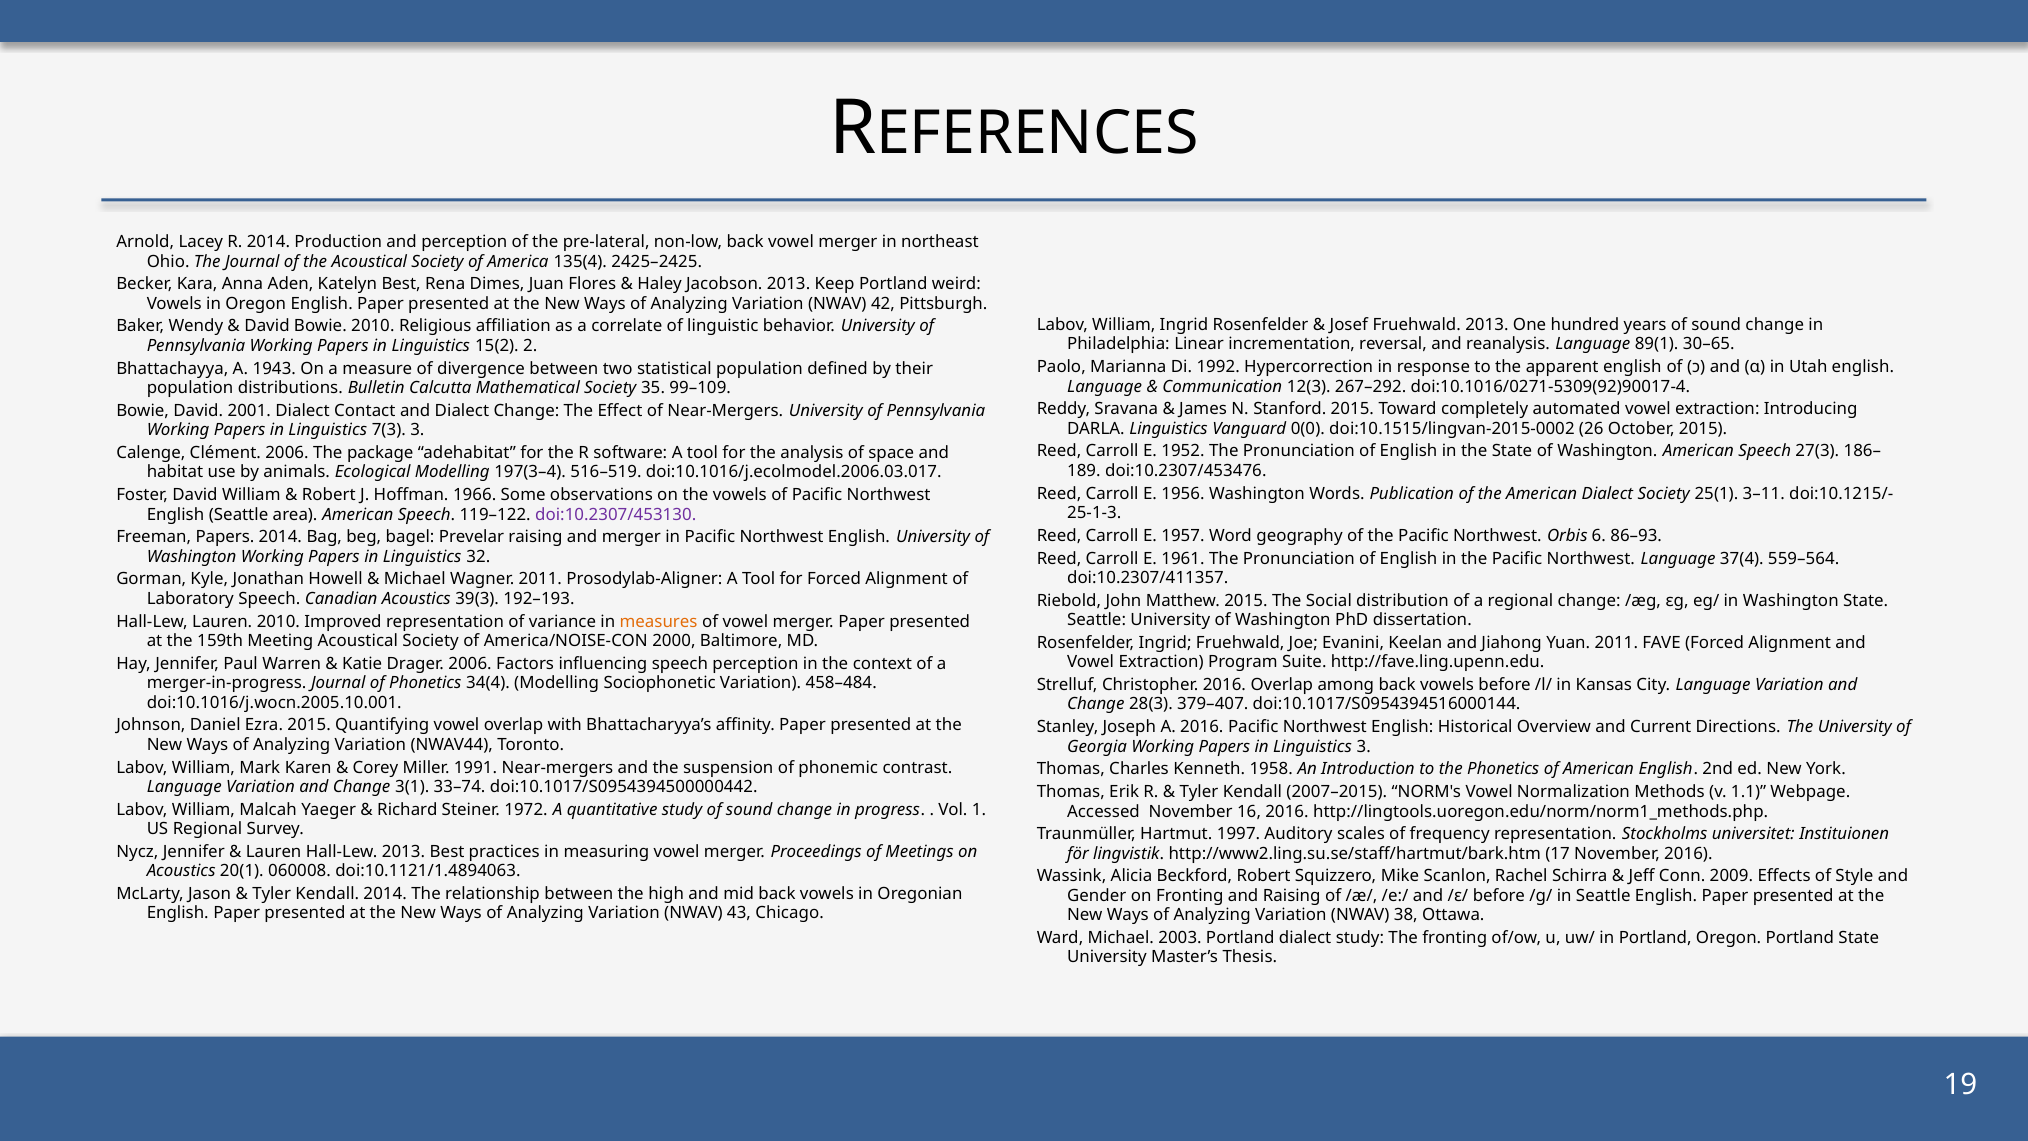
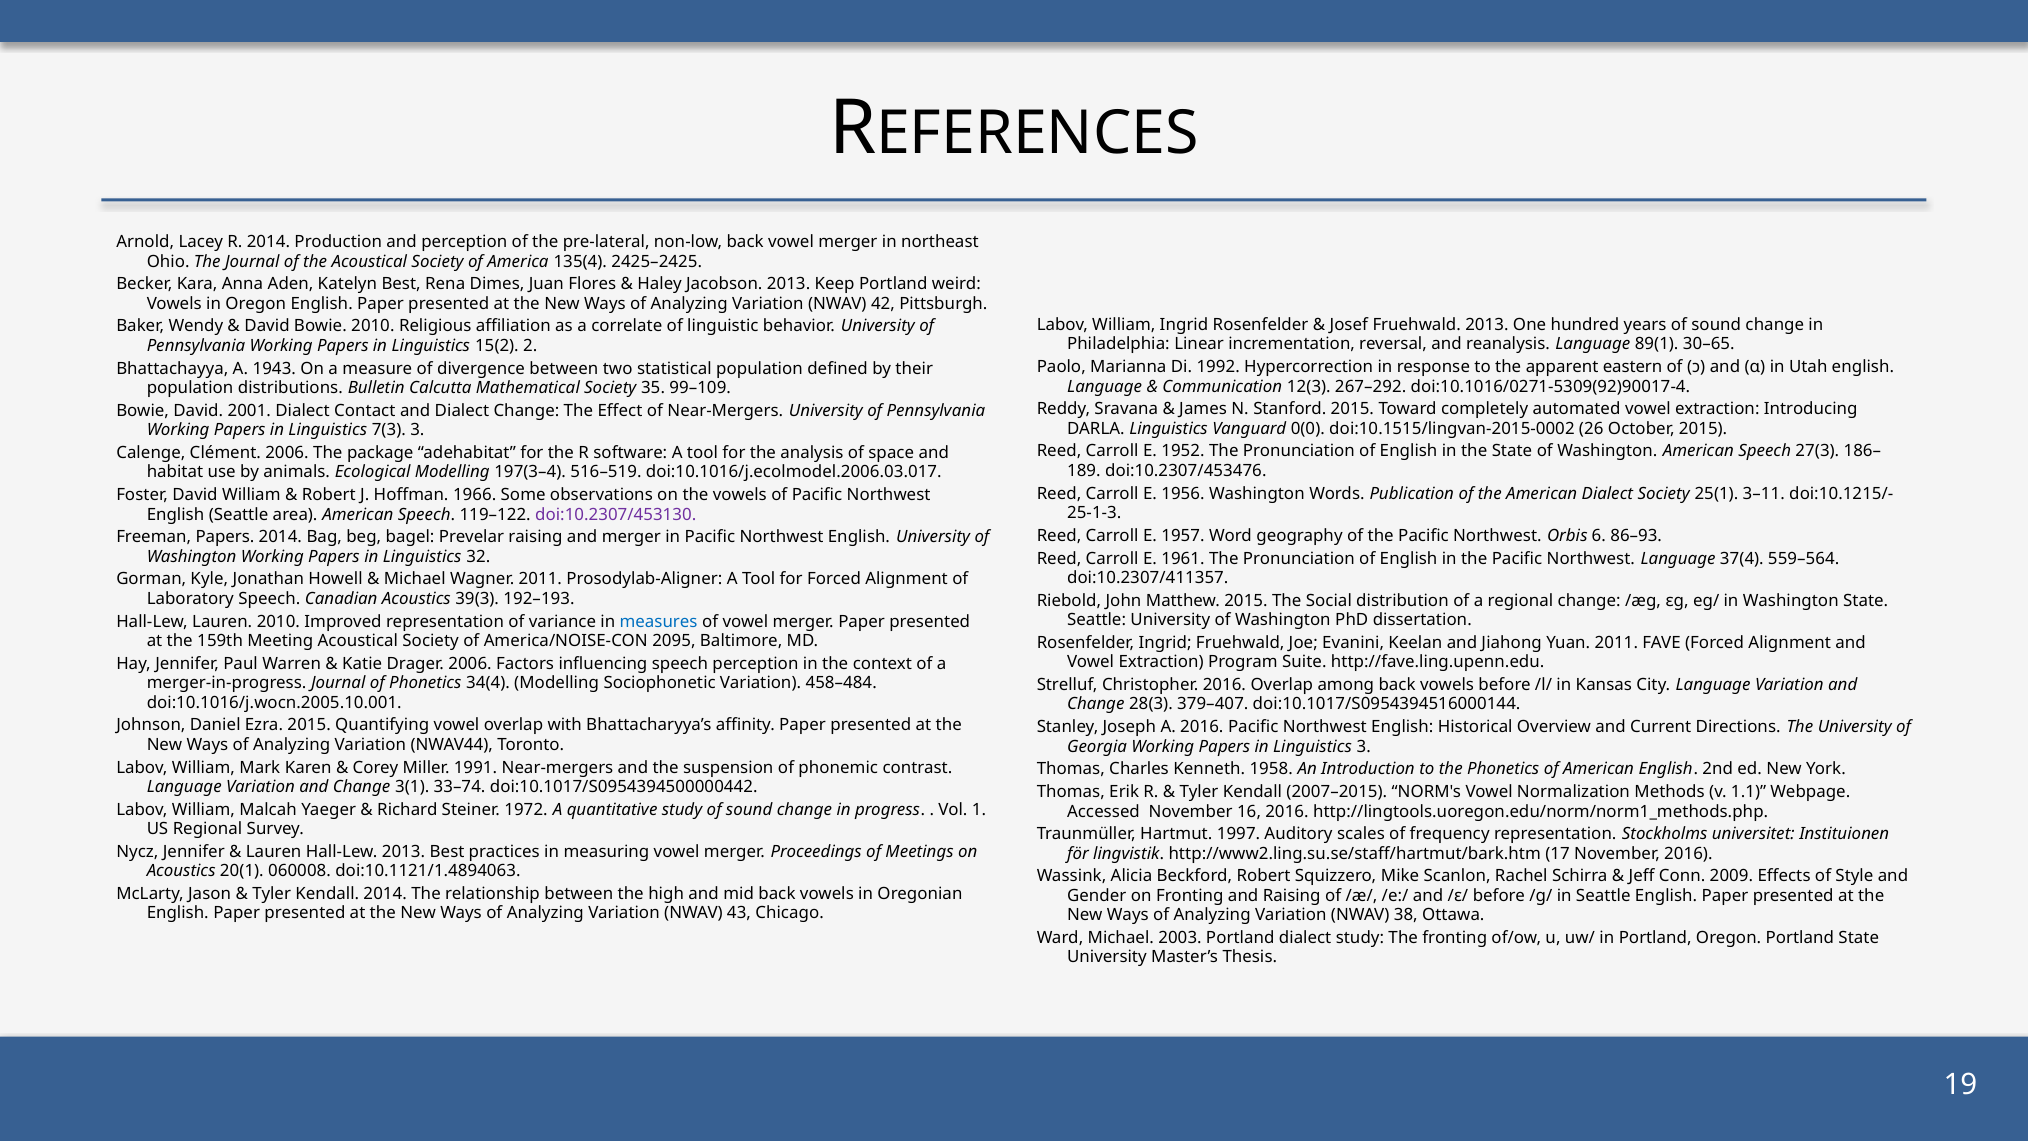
apparent english: english -> eastern
measures colour: orange -> blue
2000: 2000 -> 2095
